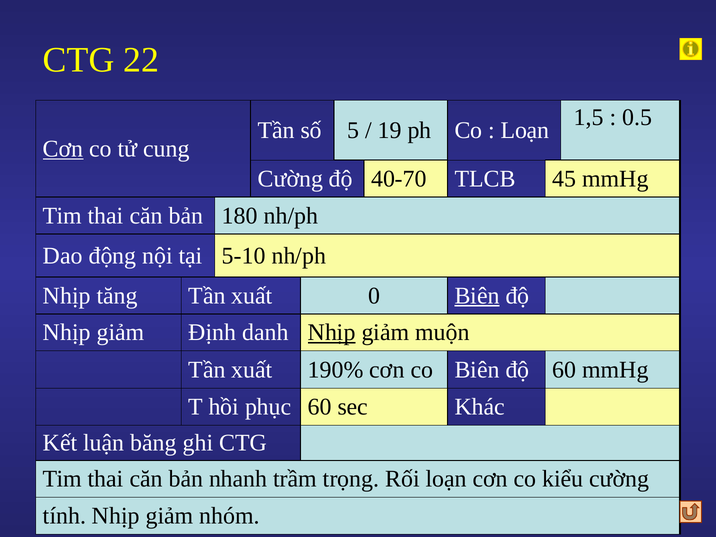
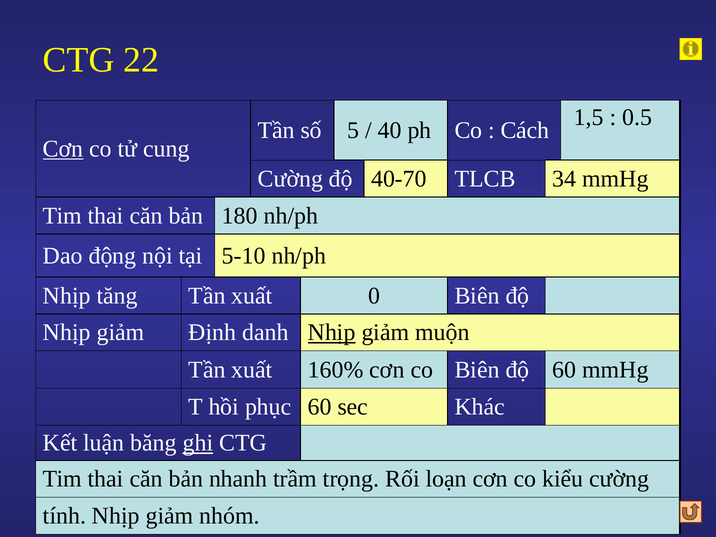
19: 19 -> 40
Loạn at (525, 130): Loạn -> Cách
45: 45 -> 34
Biên at (477, 296) underline: present -> none
190%: 190% -> 160%
ghi underline: none -> present
